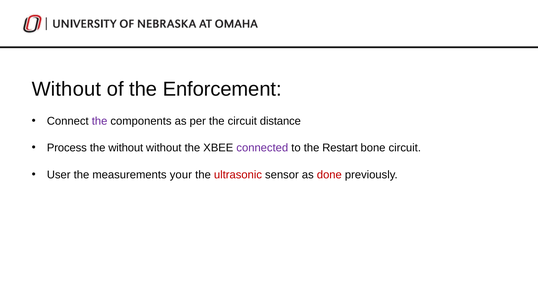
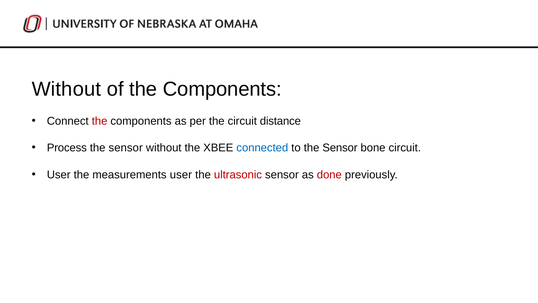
of the Enforcement: Enforcement -> Components
the at (100, 121) colour: purple -> red
without at (126, 148): without -> sensor
connected colour: purple -> blue
to the Restart: Restart -> Sensor
measurements your: your -> user
